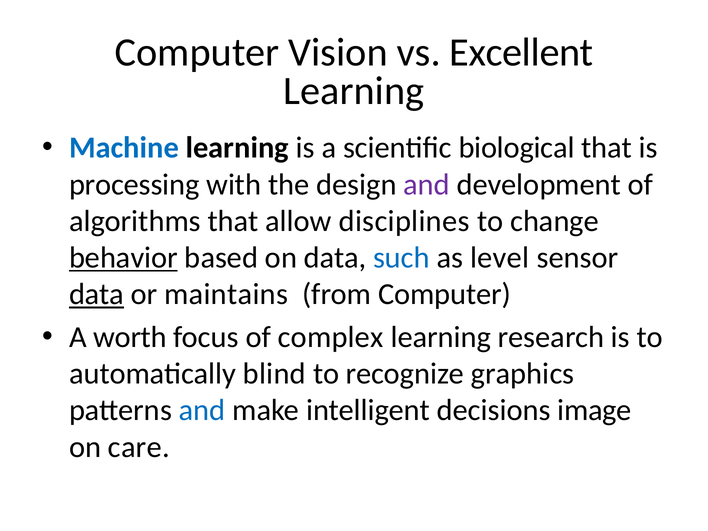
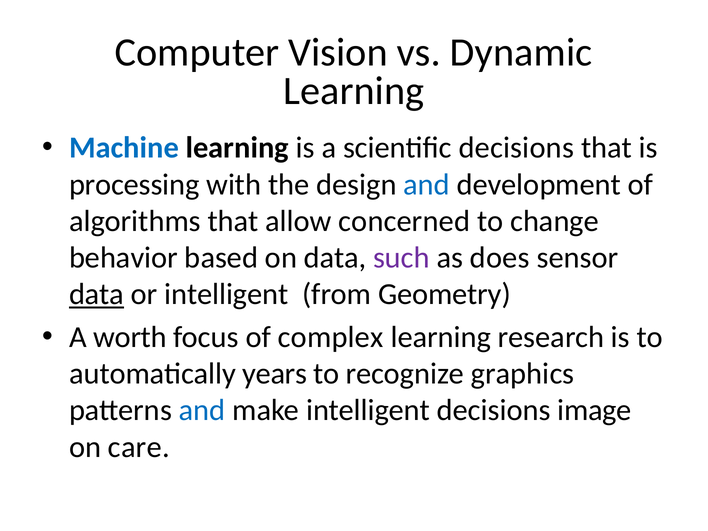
Excellent: Excellent -> Dynamic
scientific biological: biological -> decisions
and at (427, 184) colour: purple -> blue
disciplines: disciplines -> concerned
behavior underline: present -> none
such colour: blue -> purple
level: level -> does
or maintains: maintains -> intelligent
from Computer: Computer -> Geometry
blind: blind -> years
